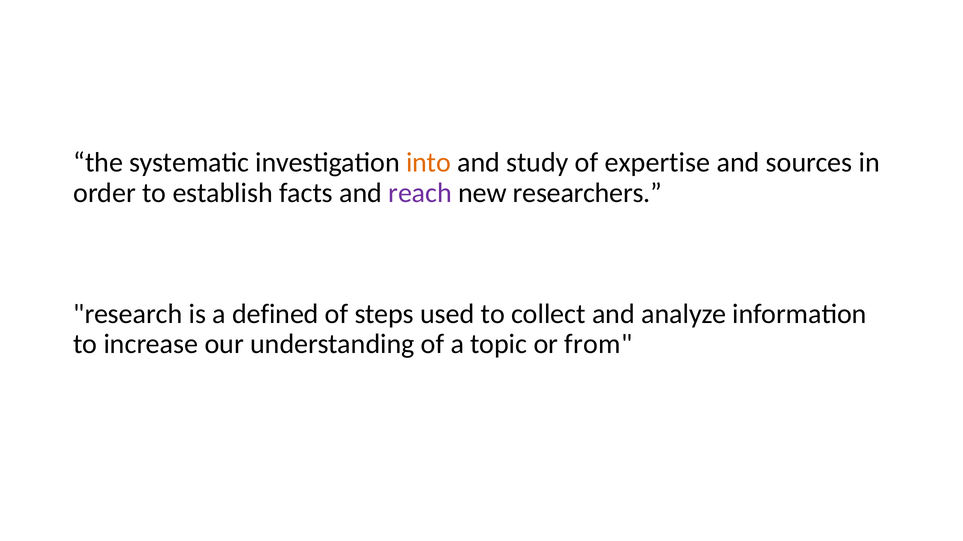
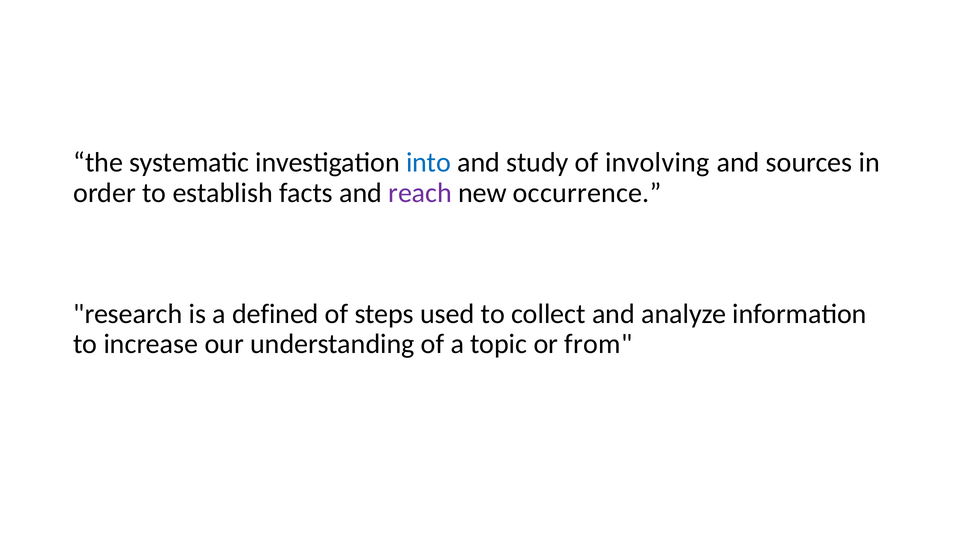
into colour: orange -> blue
expertise: expertise -> involving
researchers: researchers -> occurrence
